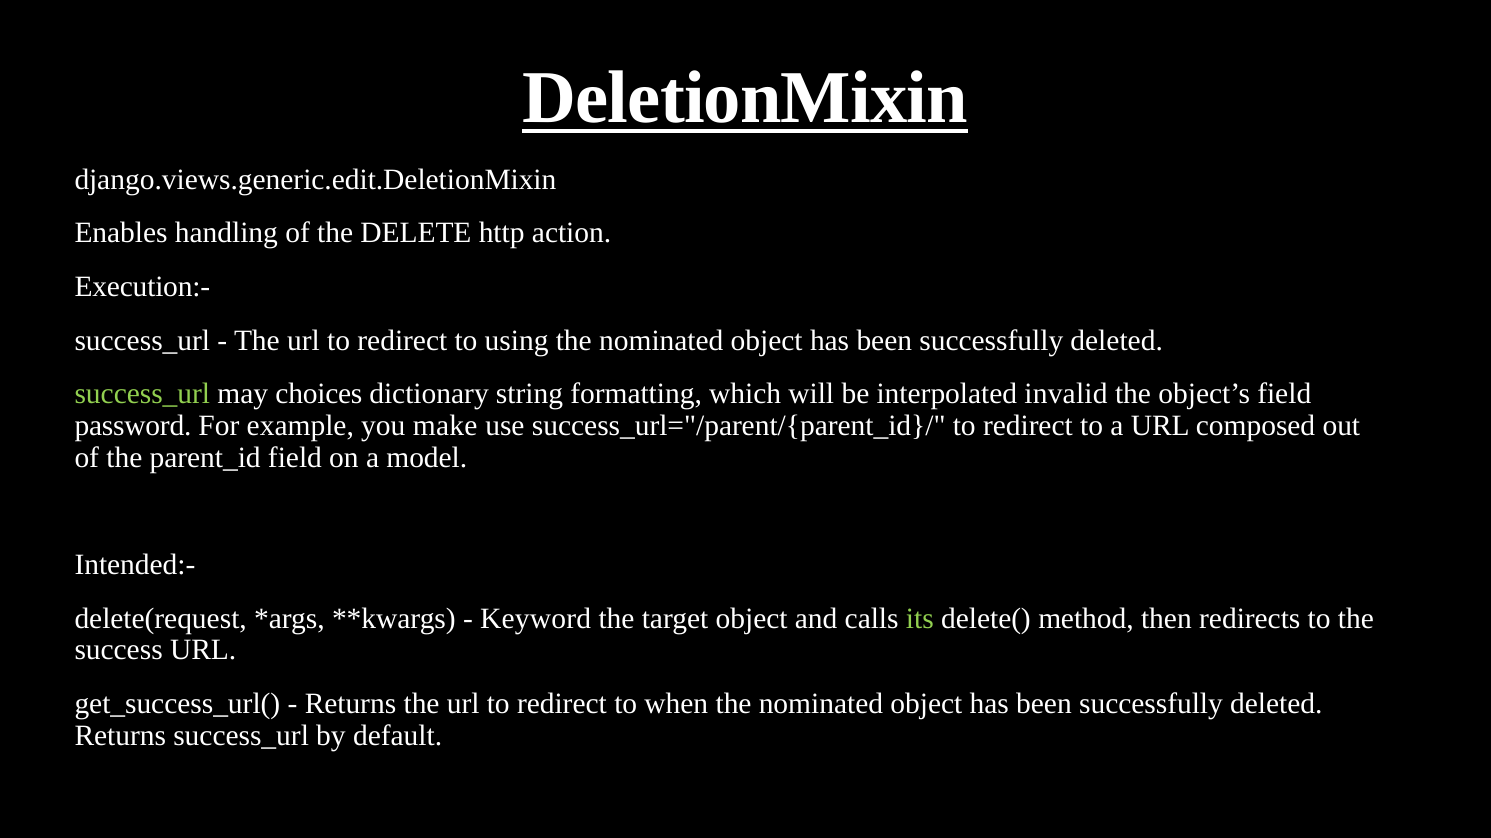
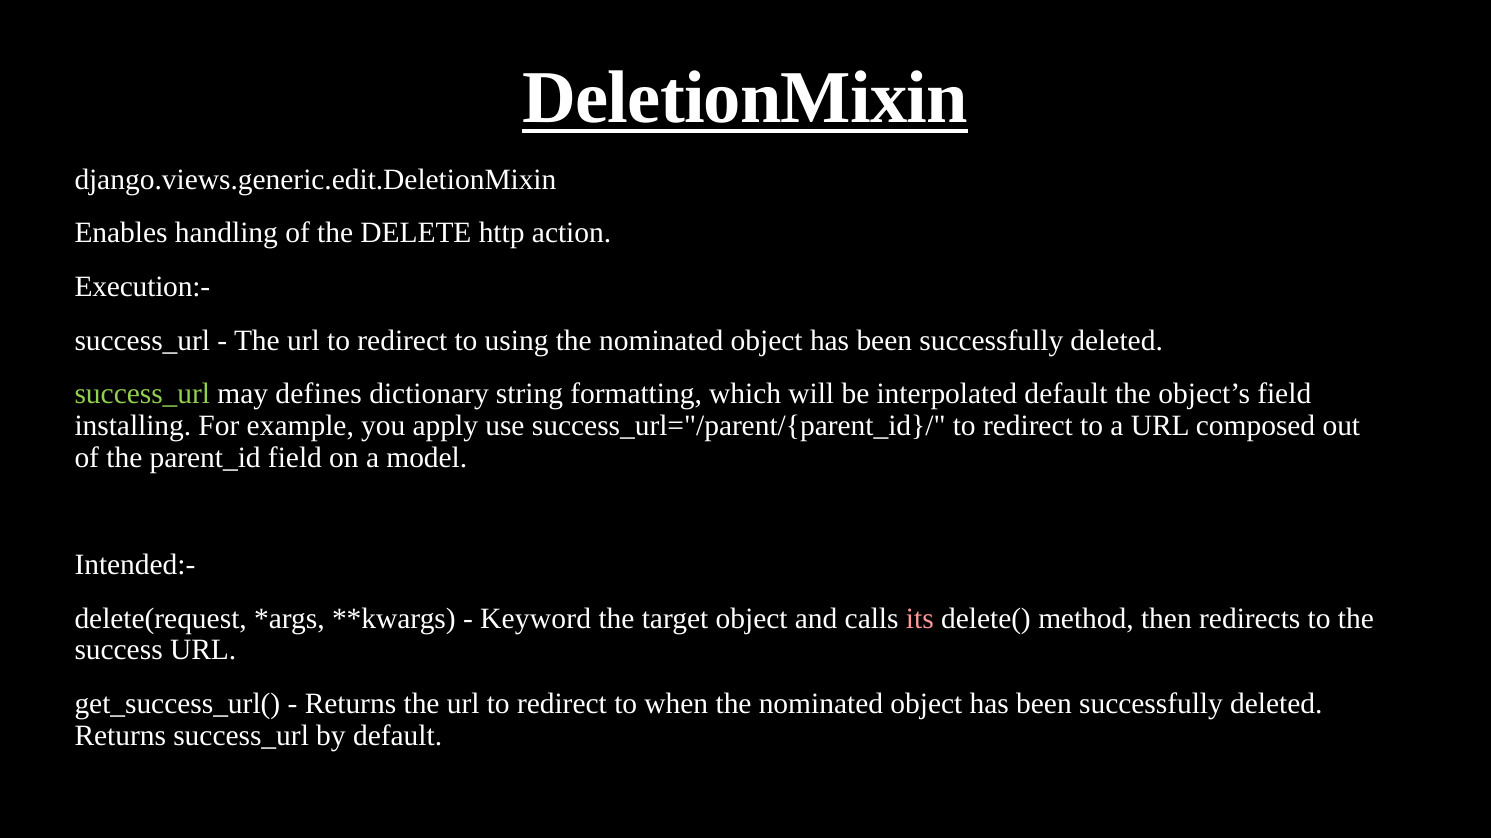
choices: choices -> defines
interpolated invalid: invalid -> default
password: password -> installing
make: make -> apply
its colour: light green -> pink
